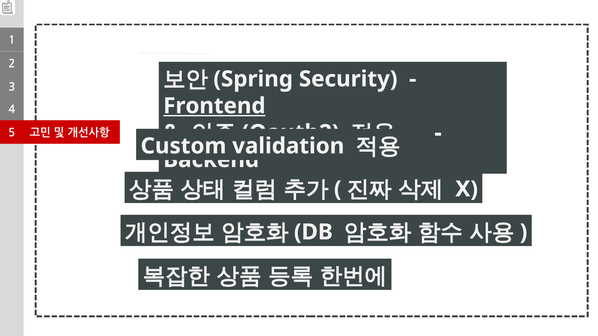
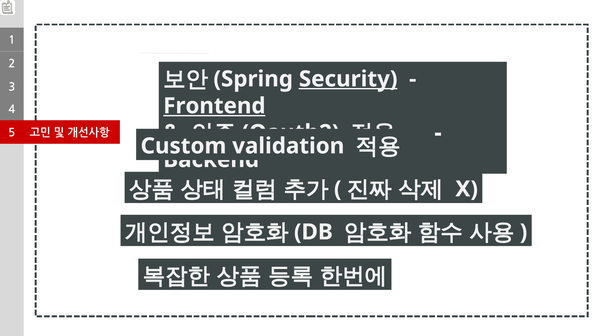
Security underline: none -> present
